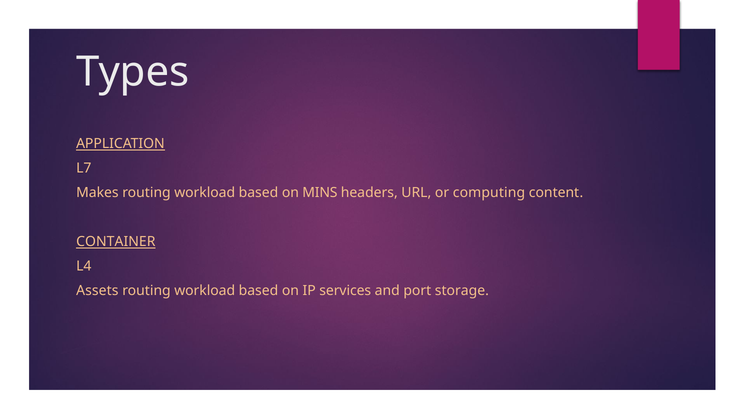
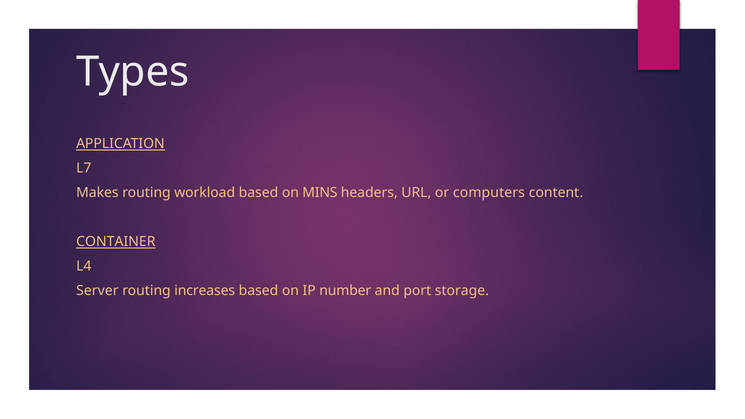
computing: computing -> computers
Assets: Assets -> Server
workload at (205, 291): workload -> increases
services: services -> number
